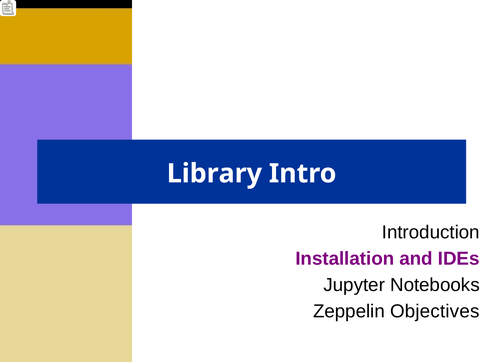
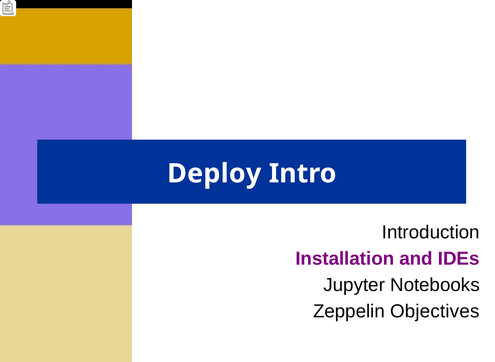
Library: Library -> Deploy
